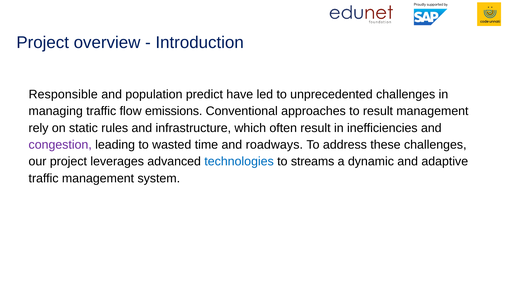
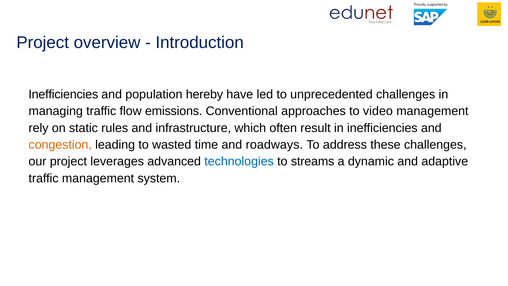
Responsible at (63, 94): Responsible -> Inefficiencies
predict: predict -> hereby
to result: result -> video
congestion colour: purple -> orange
